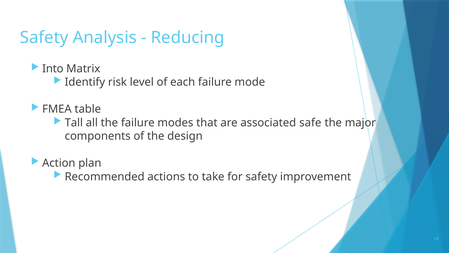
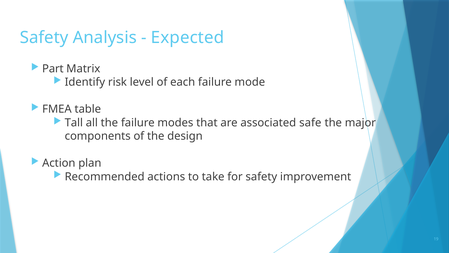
Reducing: Reducing -> Expected
Into: Into -> Part
